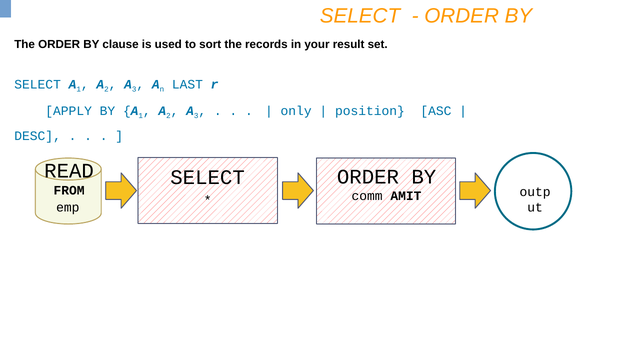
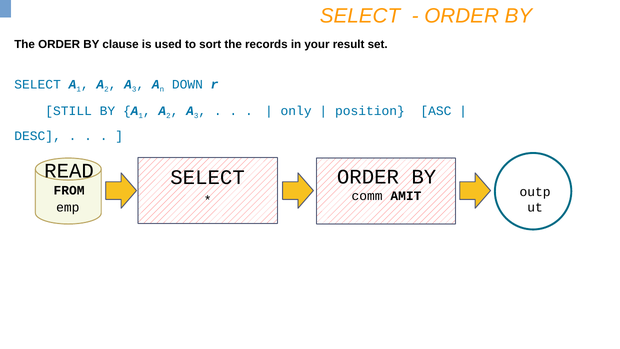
LAST: LAST -> DOWN
APPLY: APPLY -> STILL
